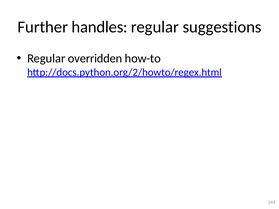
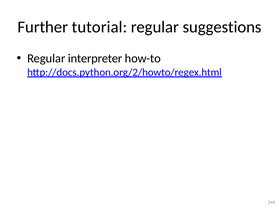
handles: handles -> tutorial
overridden: overridden -> interpreter
